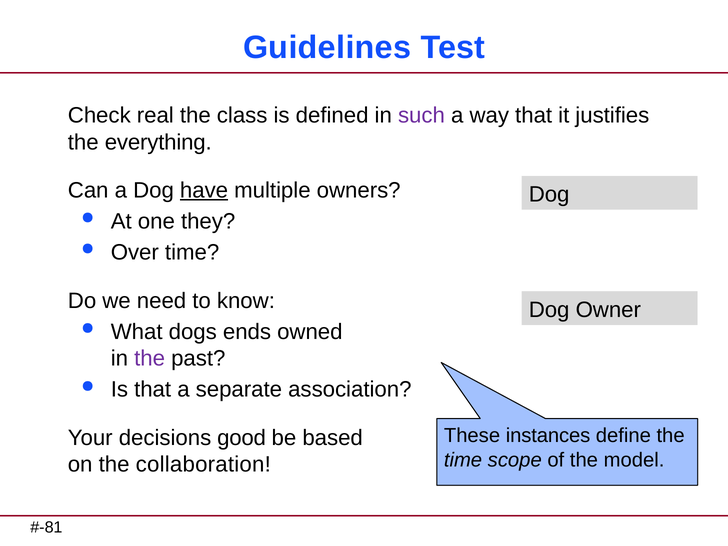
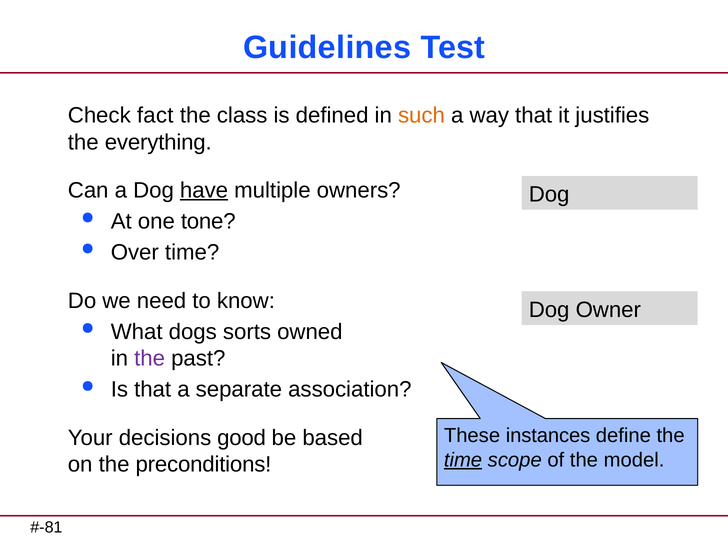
real: real -> fact
such colour: purple -> orange
they: they -> tone
ends: ends -> sorts
time at (463, 460) underline: none -> present
collaboration: collaboration -> preconditions
